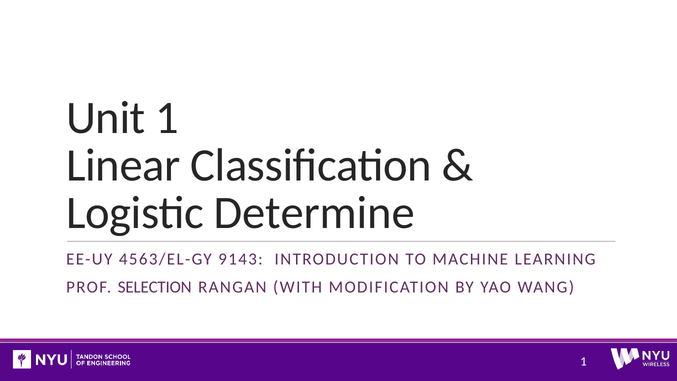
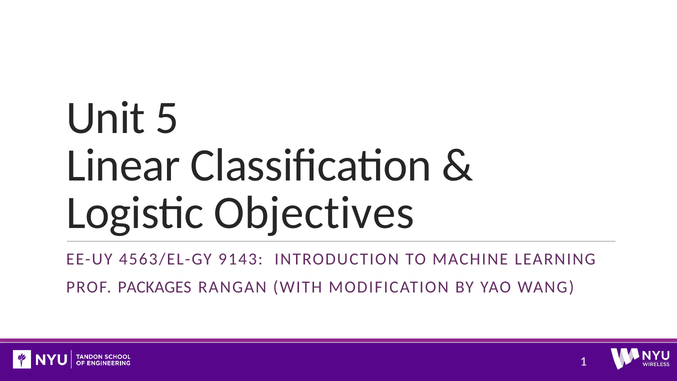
Unit 1: 1 -> 5
Determine: Determine -> Objectives
SELECTION: SELECTION -> PACKAGES
